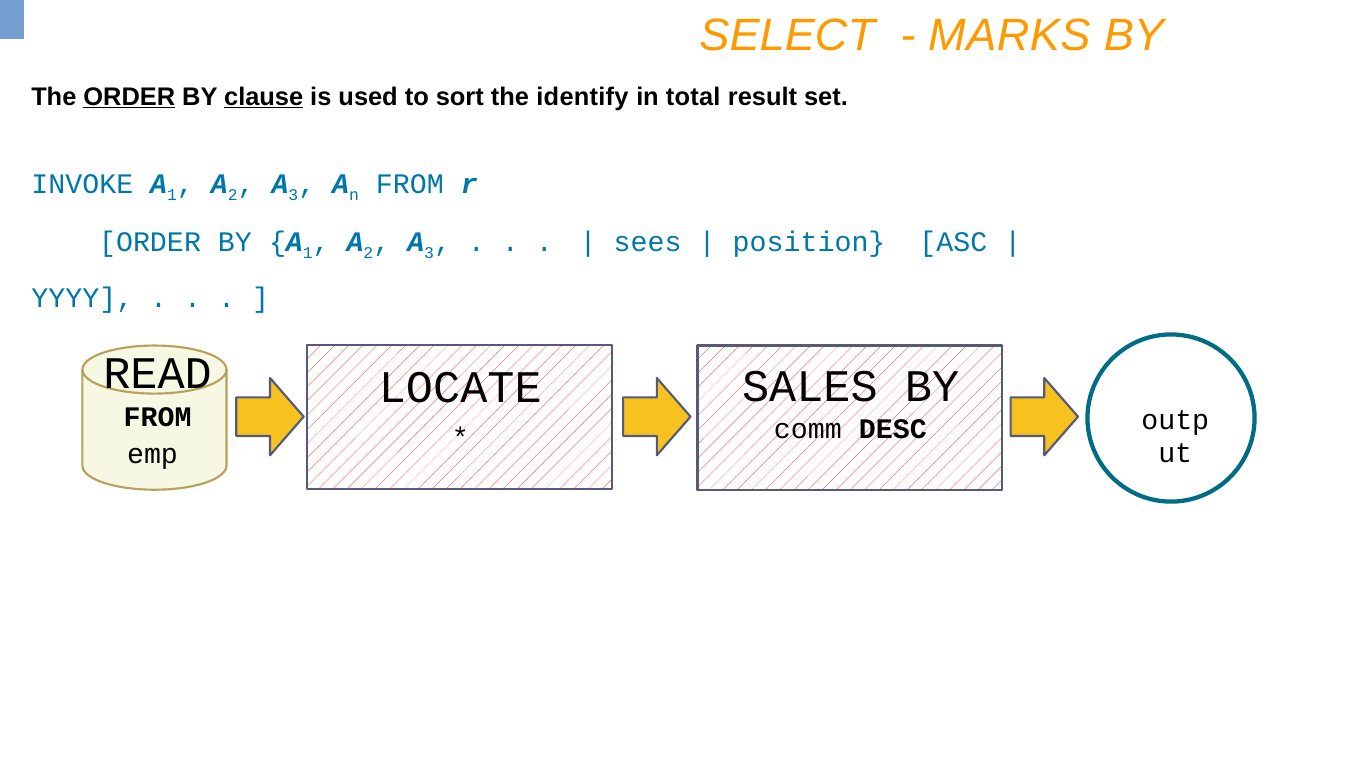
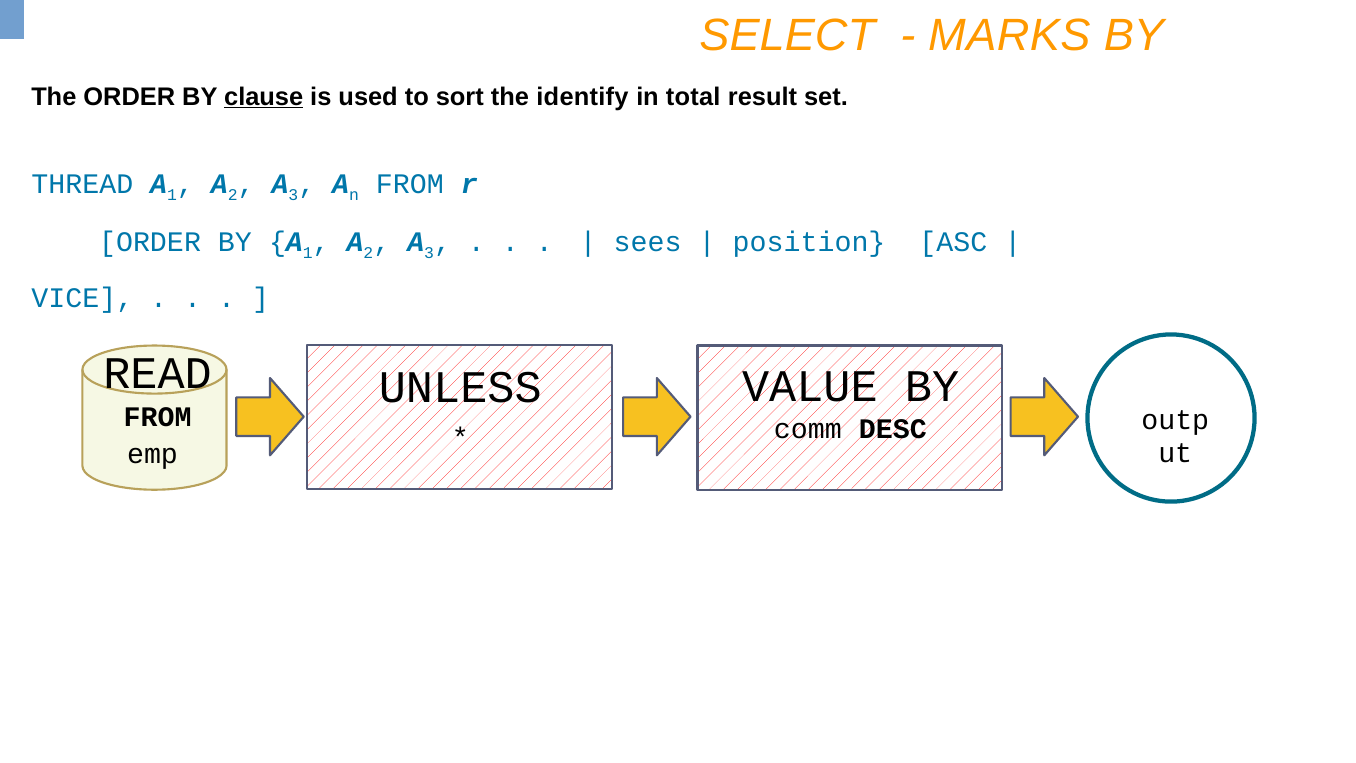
ORDER at (129, 97) underline: present -> none
INVOKE: INVOKE -> THREAD
YYYY: YYYY -> VICE
SALES: SALES -> VALUE
LOCATE: LOCATE -> UNLESS
